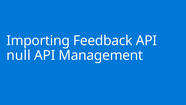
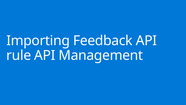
null: null -> rule
